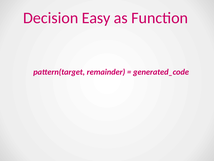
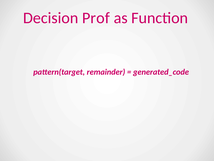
Easy: Easy -> Prof
